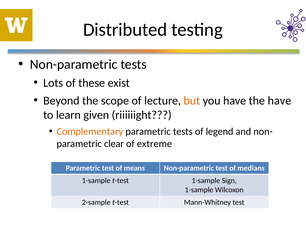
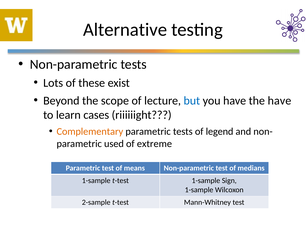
Distributed: Distributed -> Alternative
but colour: orange -> blue
given: given -> cases
clear: clear -> used
